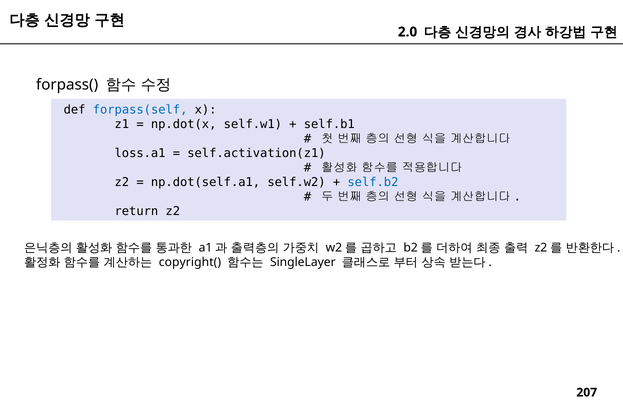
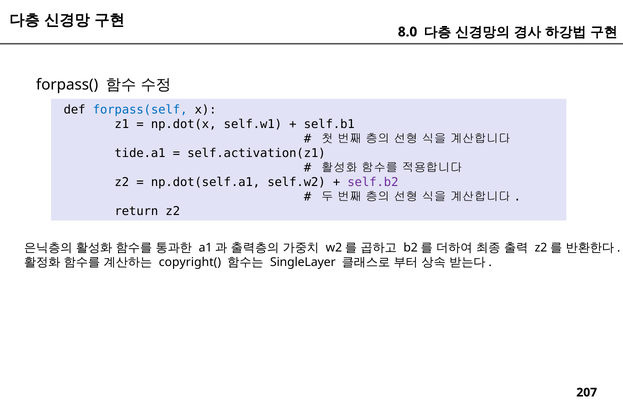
2.0: 2.0 -> 8.0
loss.a1: loss.a1 -> tide.a1
self.b2 colour: blue -> purple
